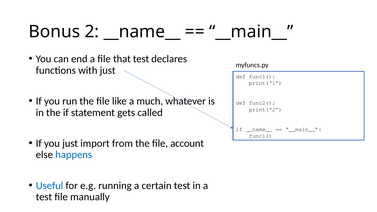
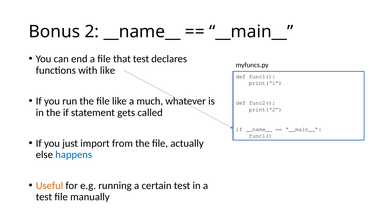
with just: just -> like
account: account -> actually
Useful colour: blue -> orange
